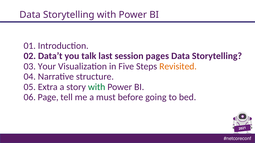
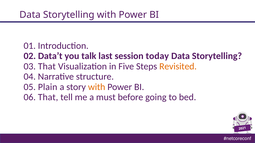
pages: pages -> today
03 Your: Your -> That
Extra: Extra -> Plain
with at (97, 87) colour: green -> orange
06 Page: Page -> That
